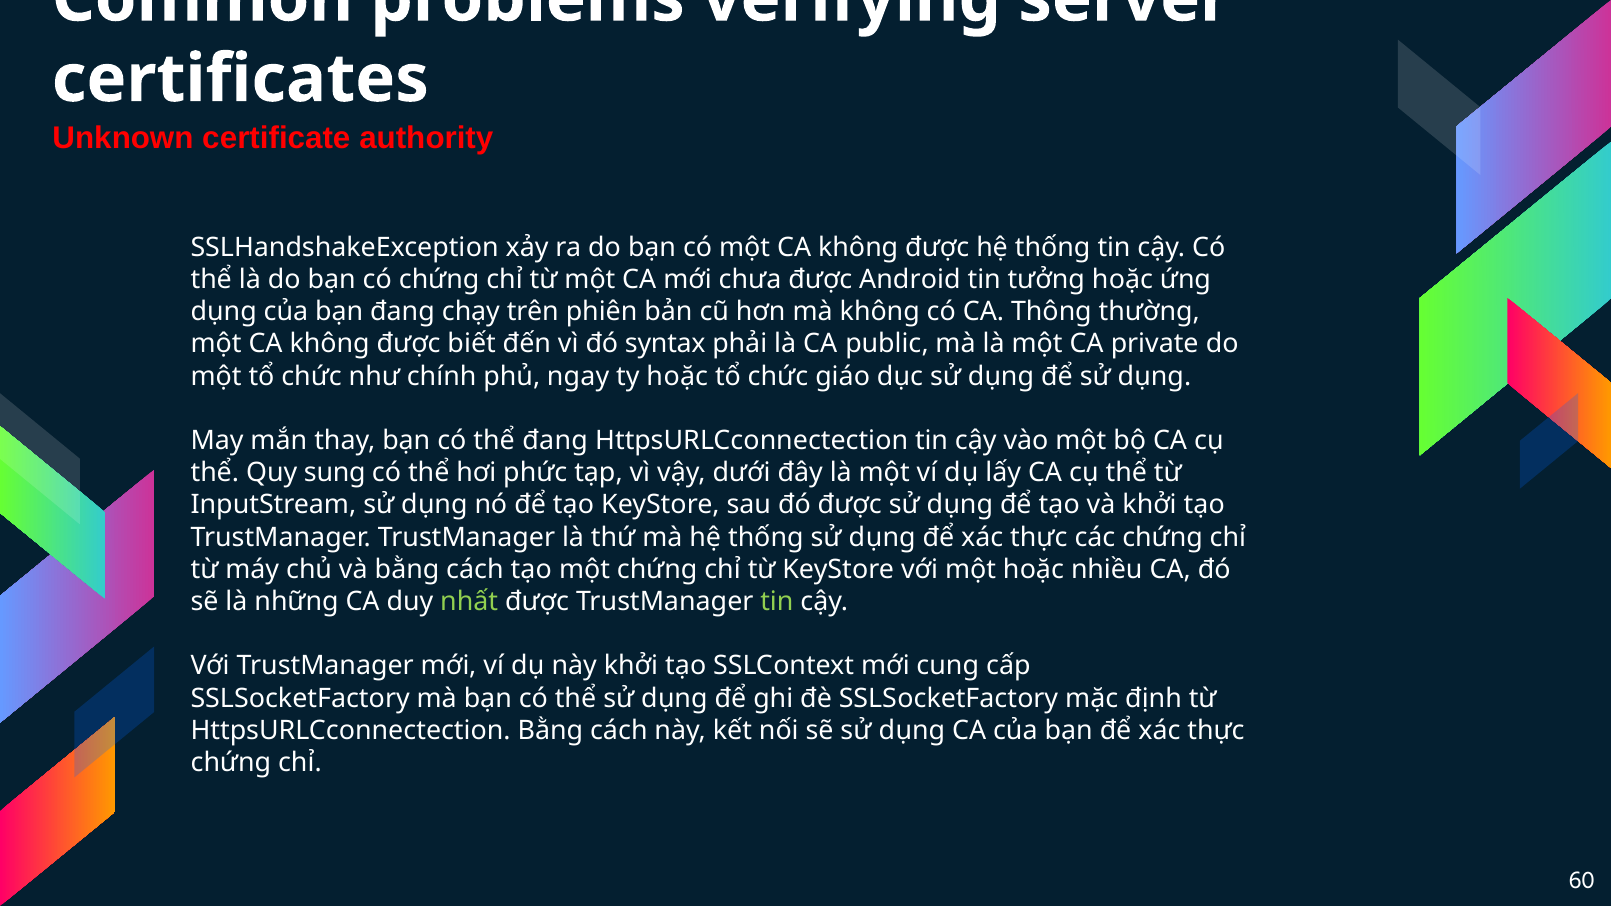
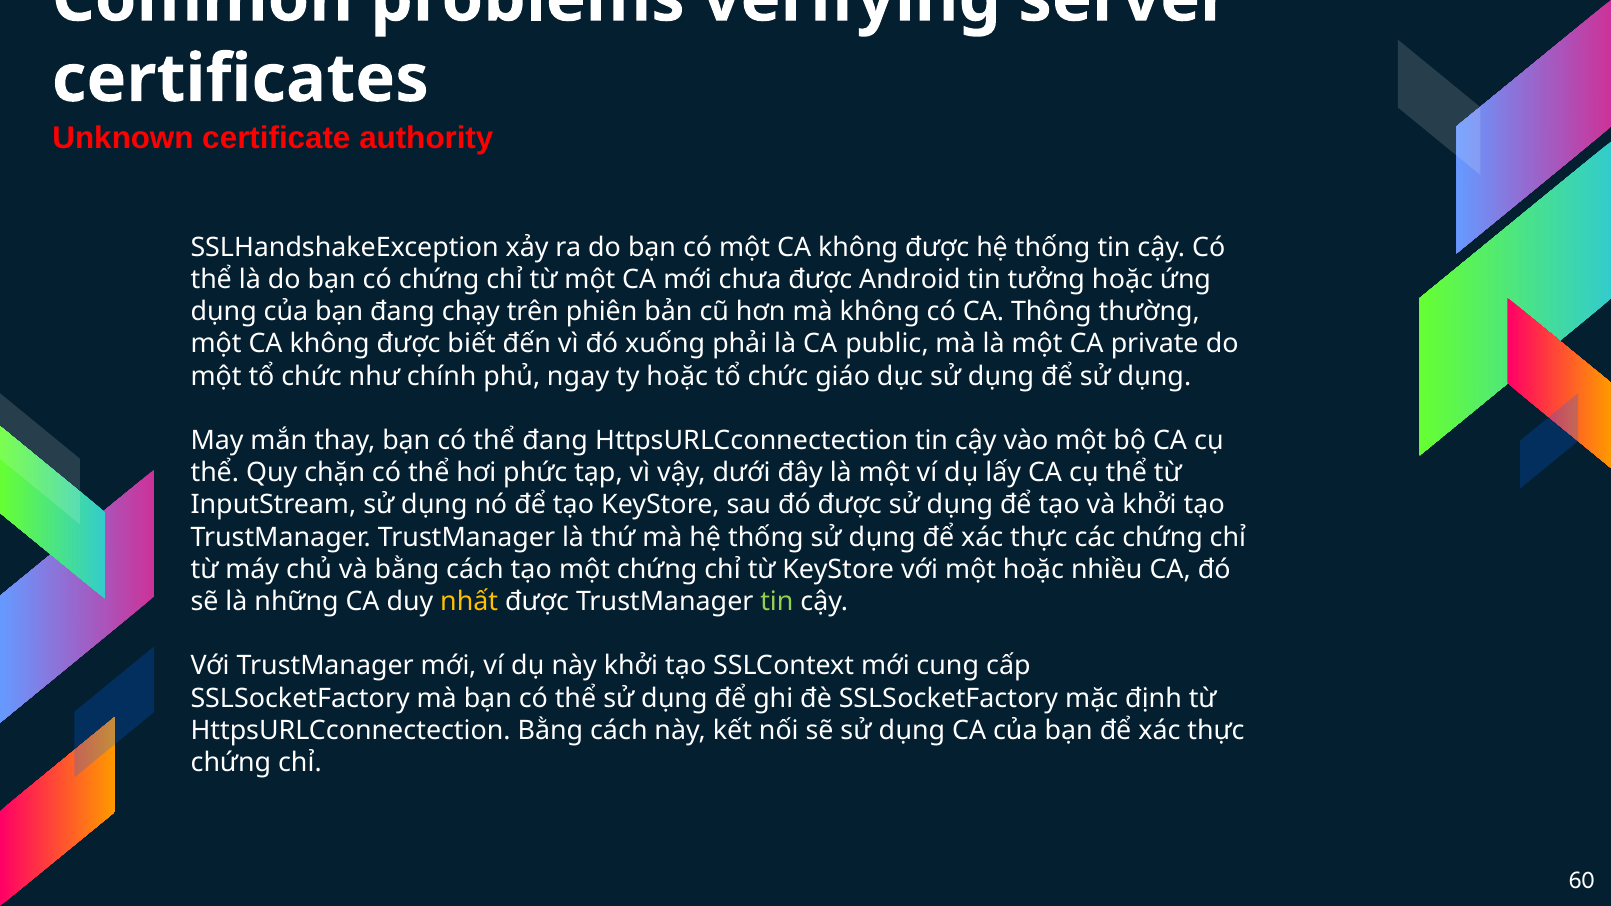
syntax: syntax -> xuống
sung: sung -> chặn
nhất colour: light green -> yellow
